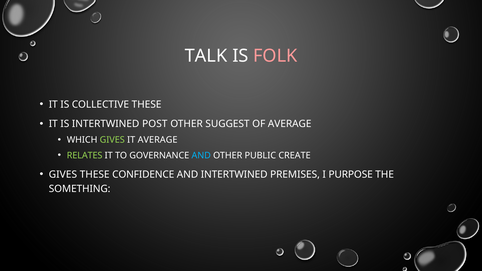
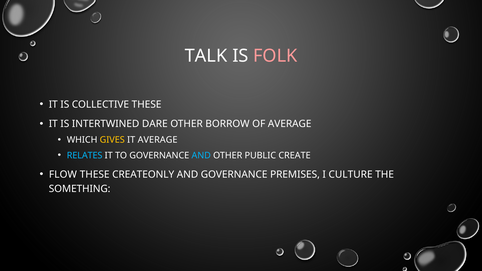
POST: POST -> DARE
SUGGEST: SUGGEST -> BORROW
GIVES at (112, 140) colour: light green -> yellow
RELATES colour: light green -> light blue
GIVES at (63, 175): GIVES -> FLOW
CONFIDENCE: CONFIDENCE -> CREATEONLY
AND INTERTWINED: INTERTWINED -> GOVERNANCE
PURPOSE: PURPOSE -> CULTURE
